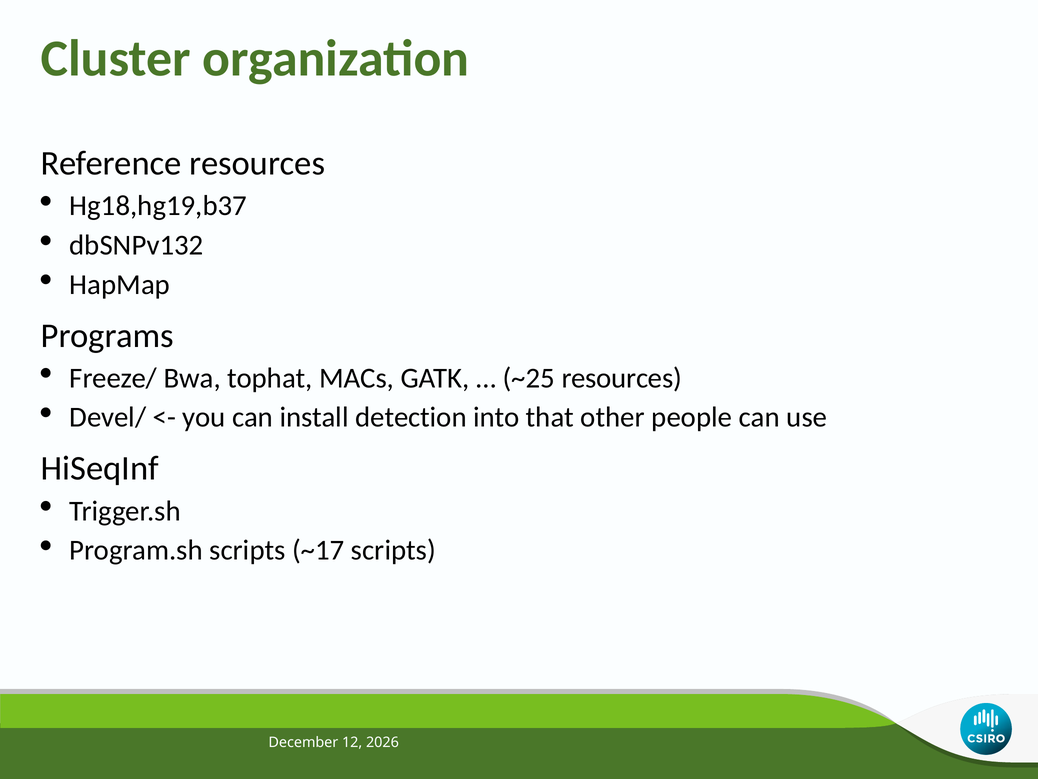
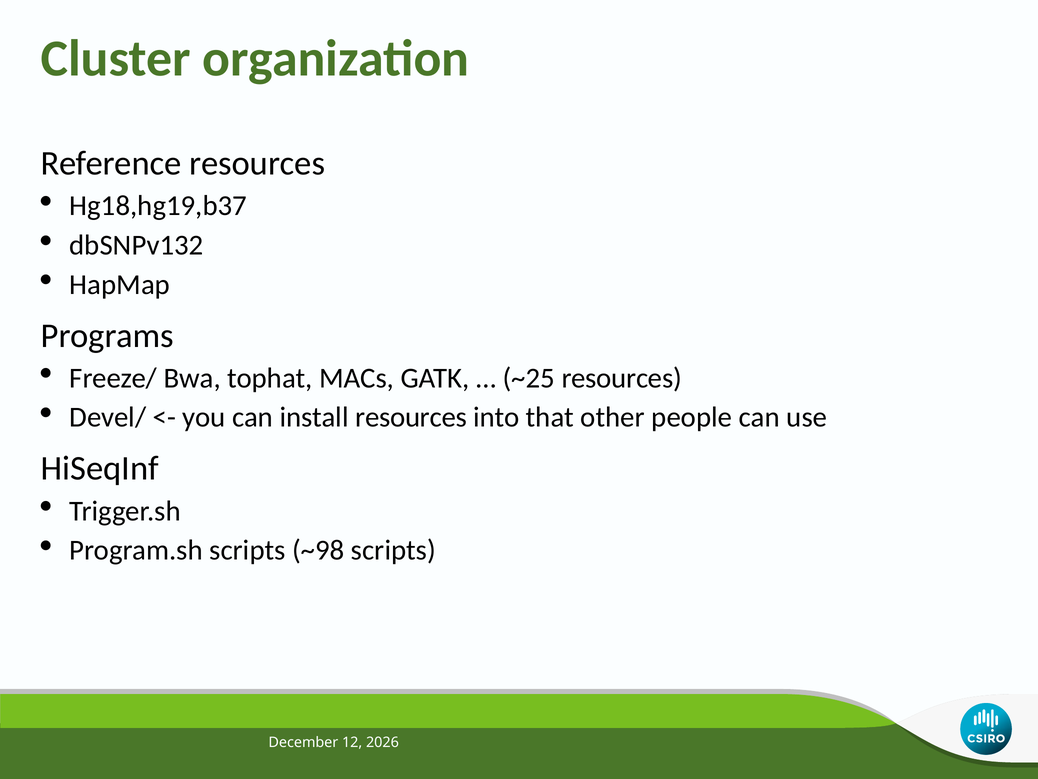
install detection: detection -> resources
~17: ~17 -> ~98
